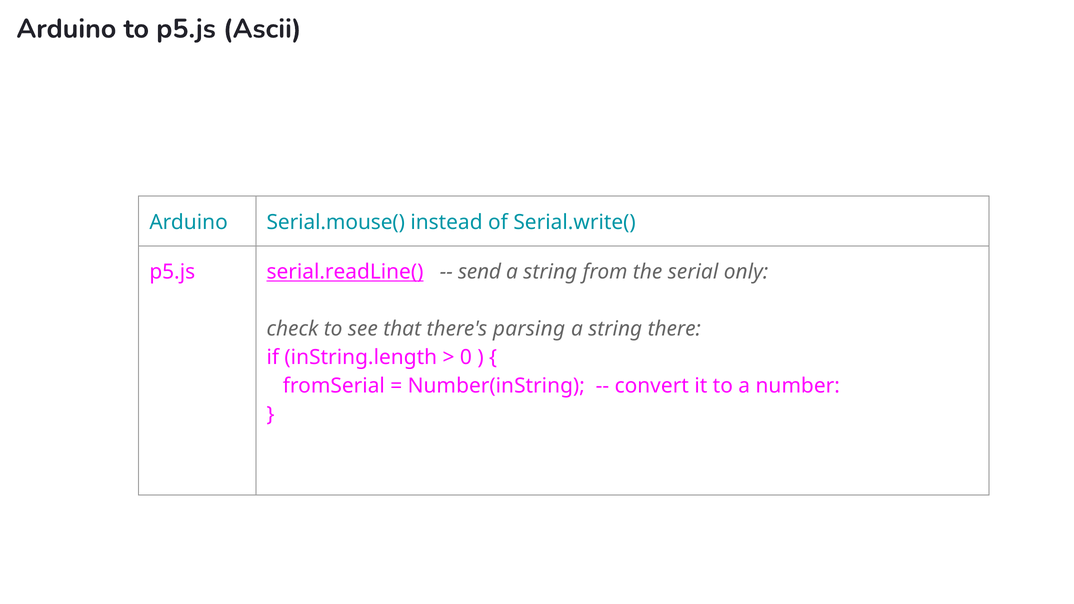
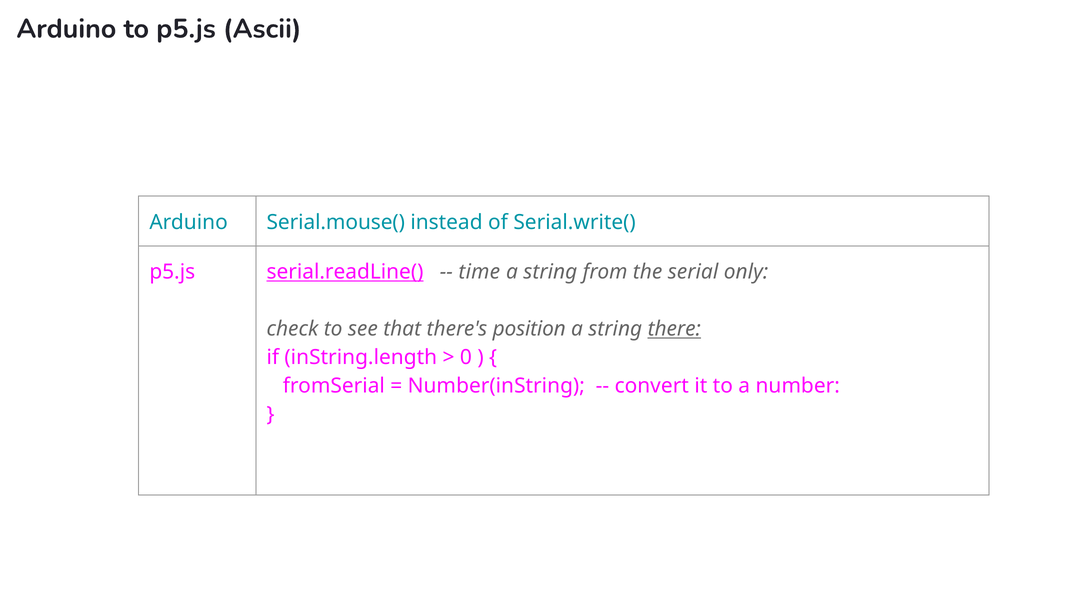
send: send -> time
parsing: parsing -> position
there underline: none -> present
